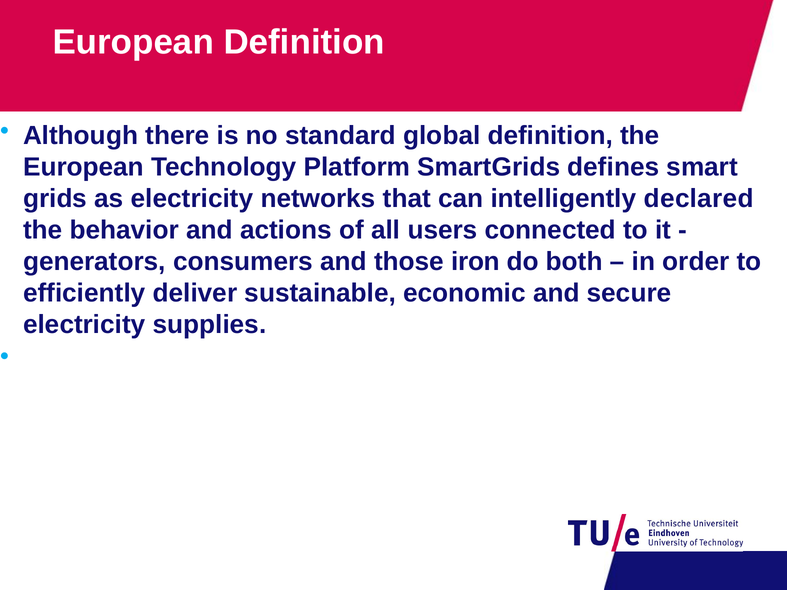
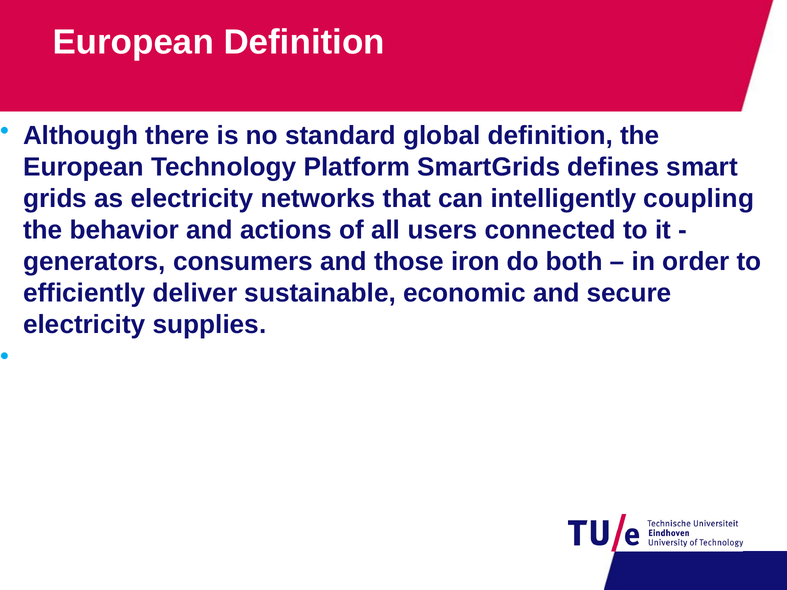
declared: declared -> coupling
